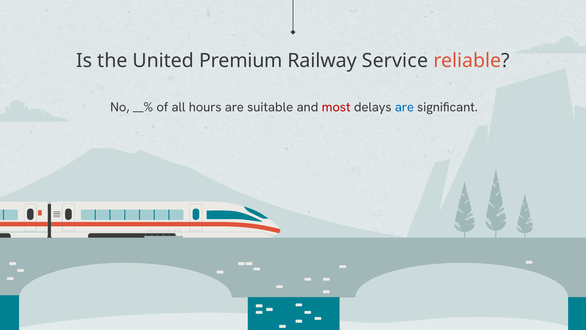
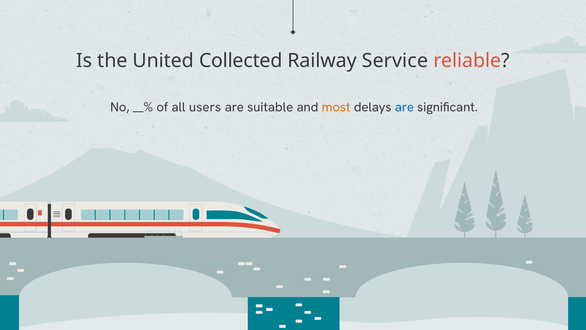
Premium: Premium -> Collected
hours: hours -> users
most colour: red -> orange
